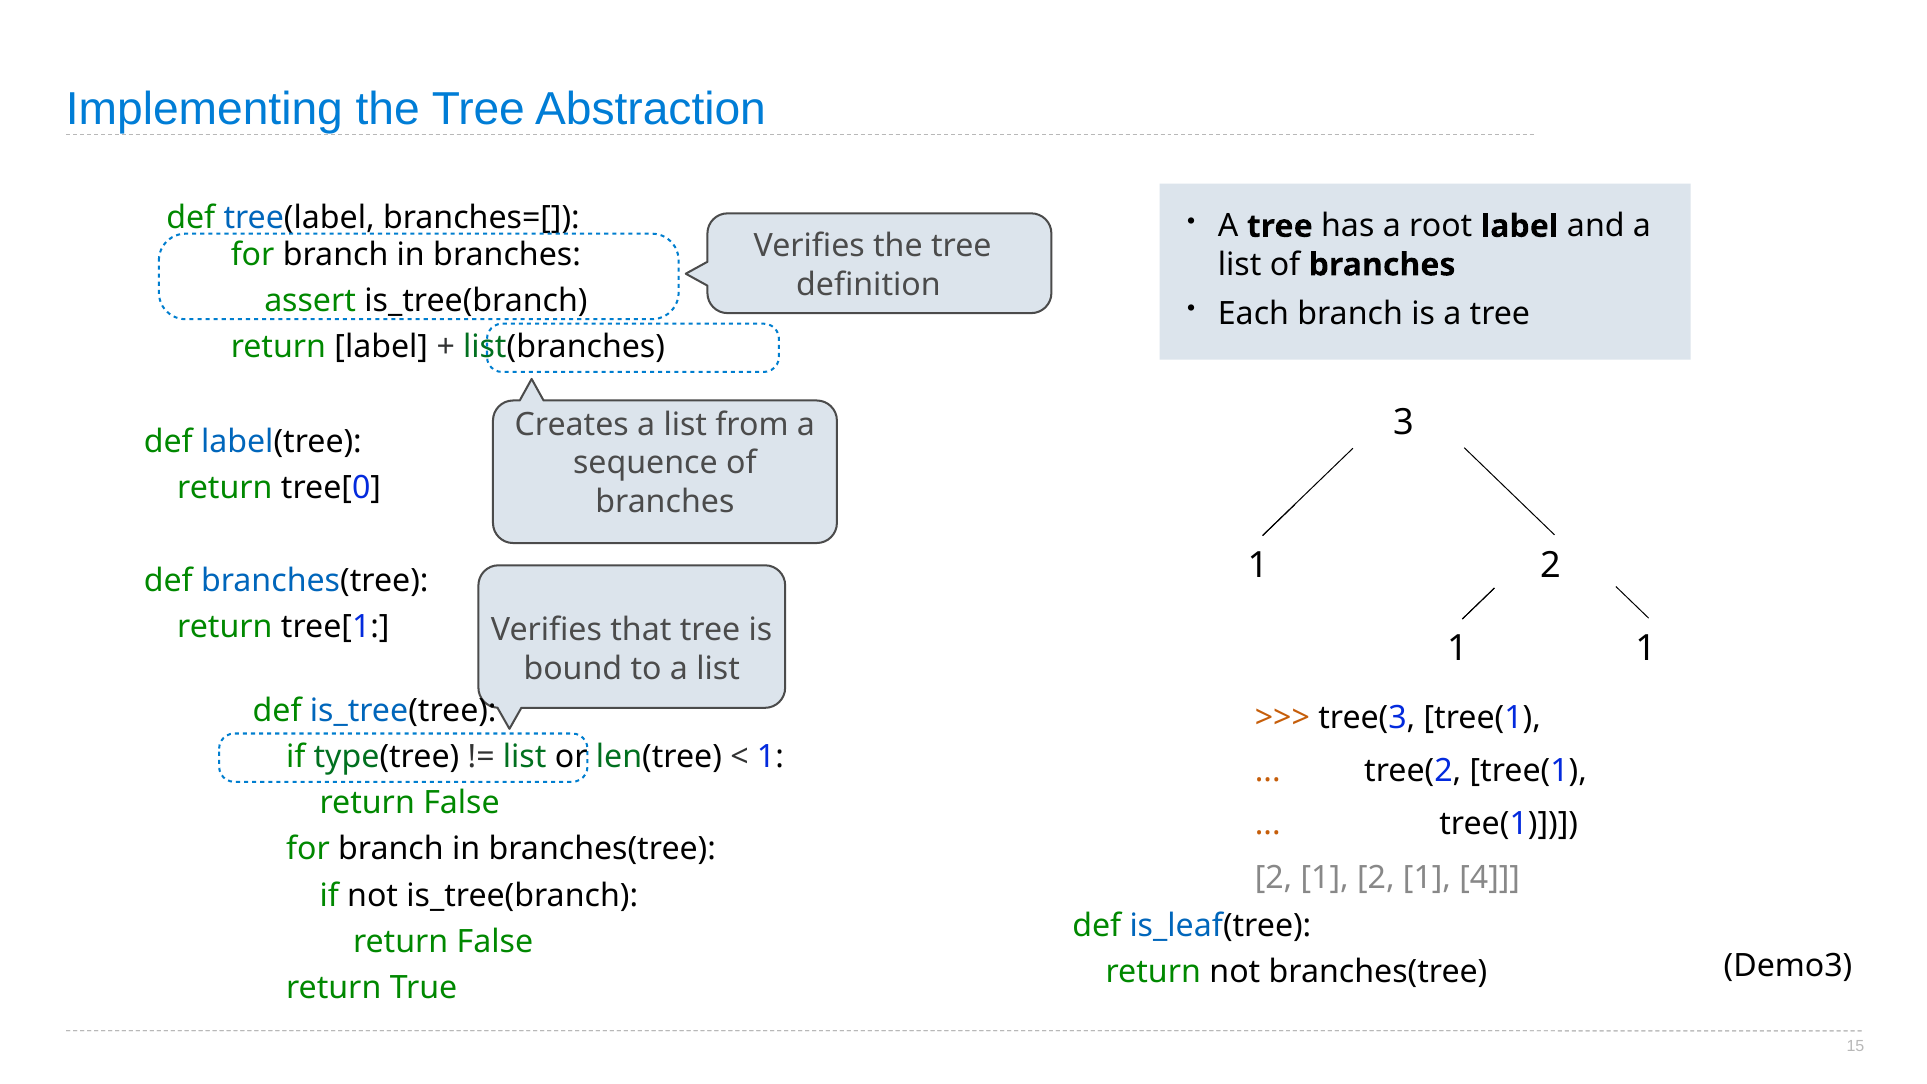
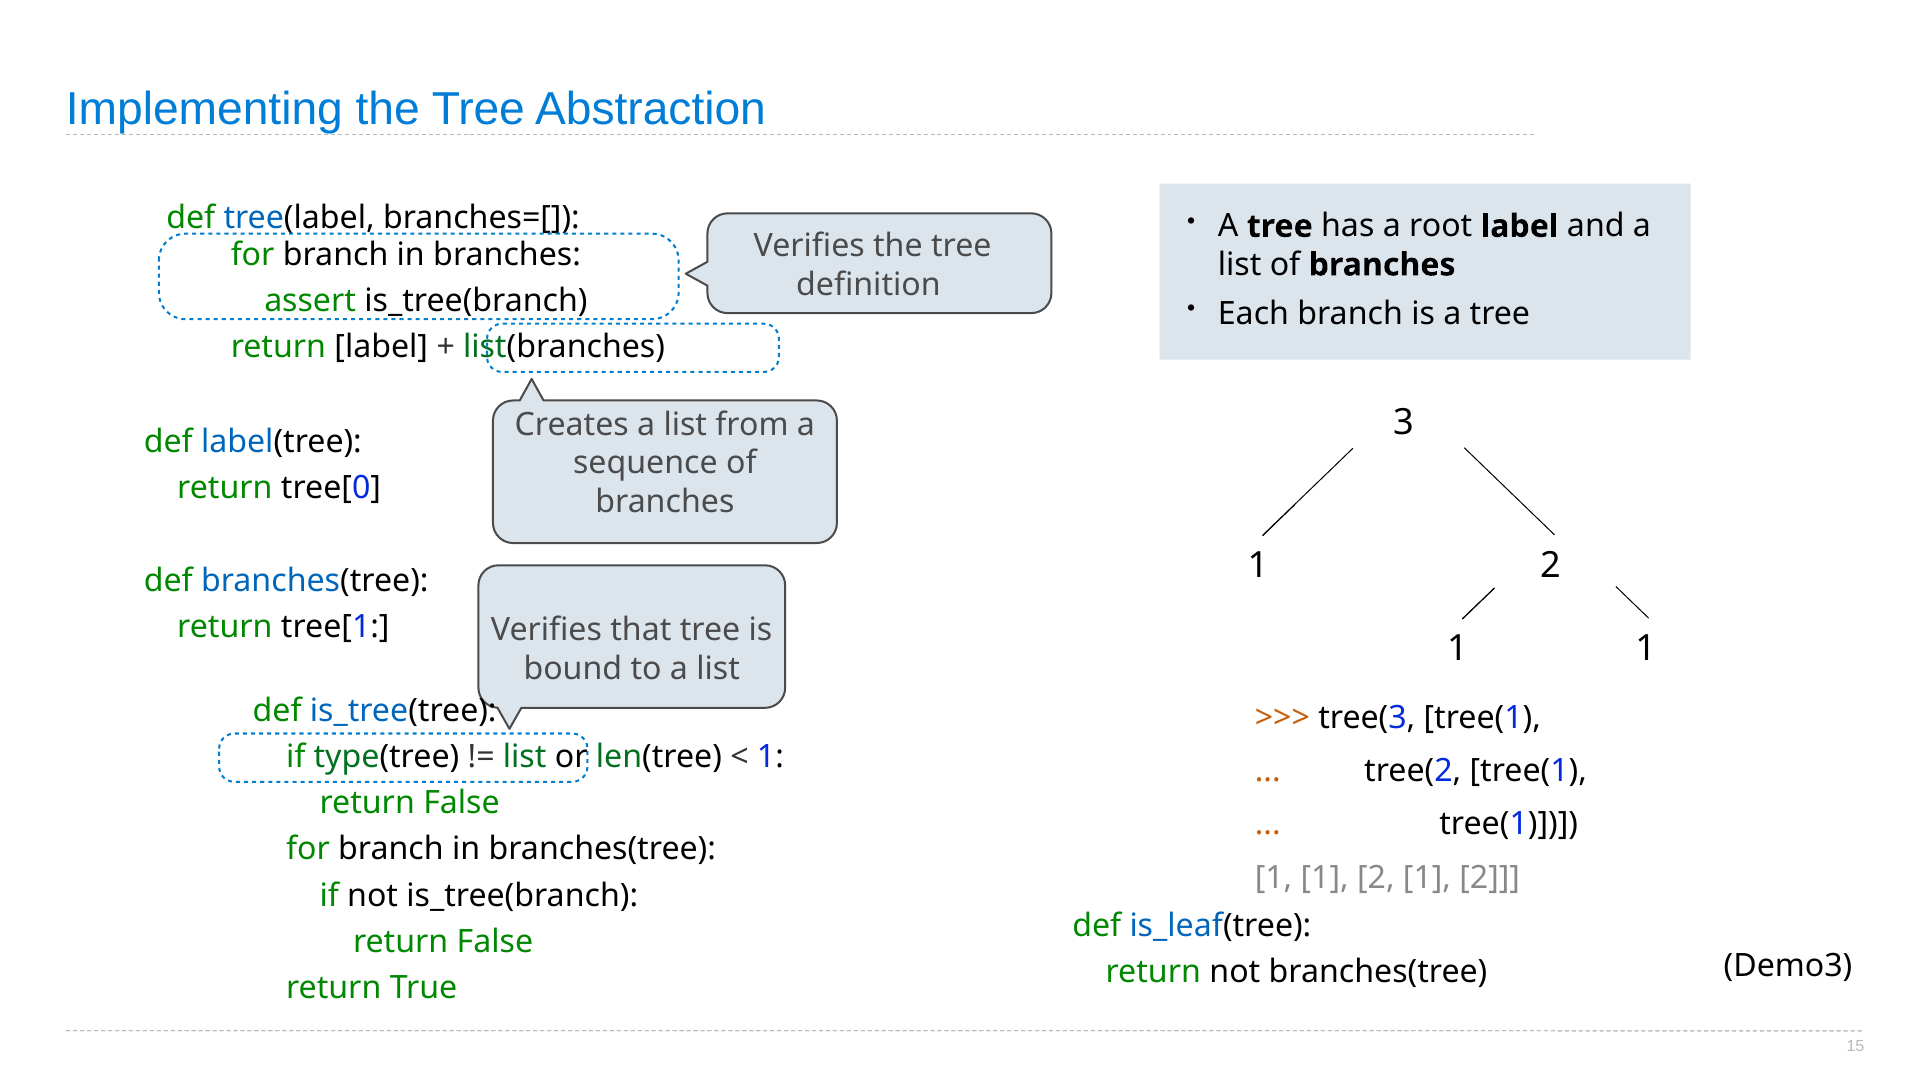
2 at (1274, 878): 2 -> 1
2 1 4: 4 -> 2
